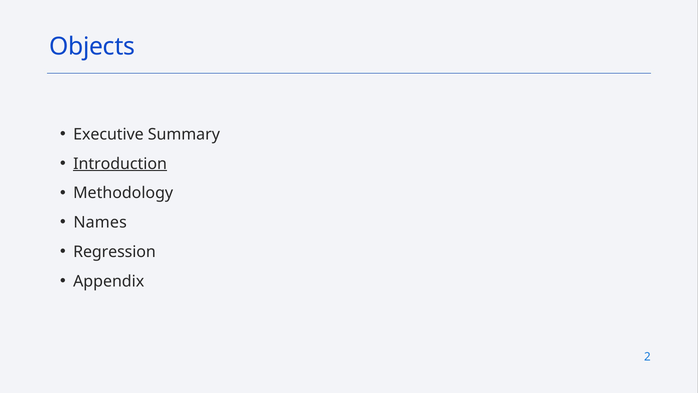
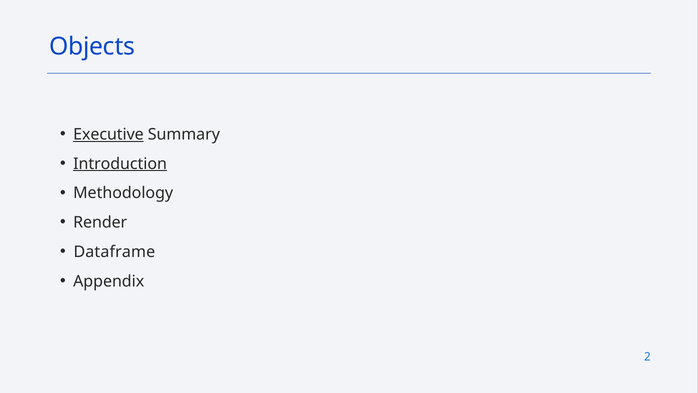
Executive underline: none -> present
Names: Names -> Render
Regression: Regression -> Dataframe
